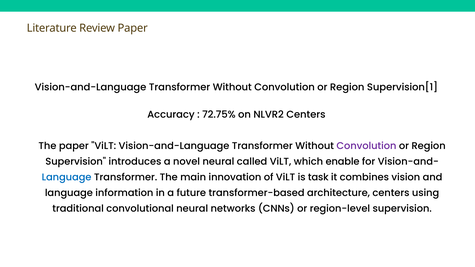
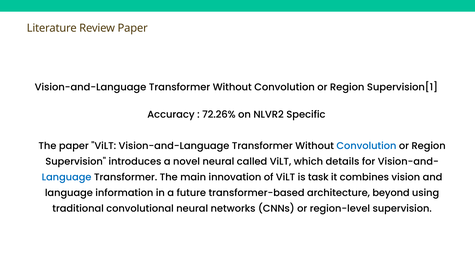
72.75%: 72.75% -> 72.26%
NLVR2 Centers: Centers -> Specific
Convolution at (366, 146) colour: purple -> blue
enable: enable -> details
architecture centers: centers -> beyond
